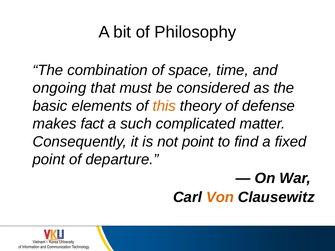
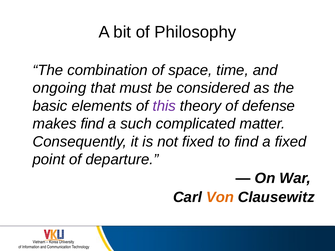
this colour: orange -> purple
makes fact: fact -> find
not point: point -> fixed
